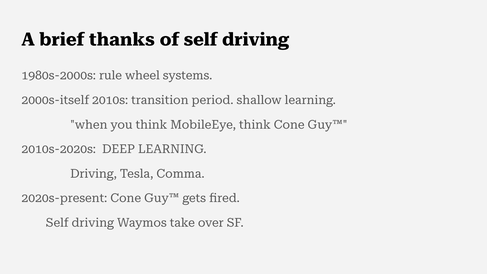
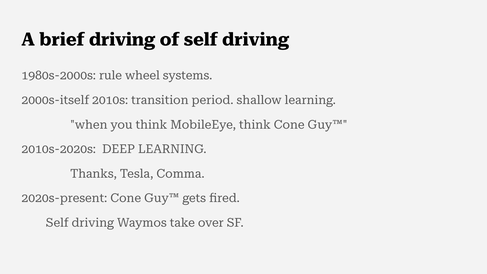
brief thanks: thanks -> driving
Driving at (94, 174): Driving -> Thanks
